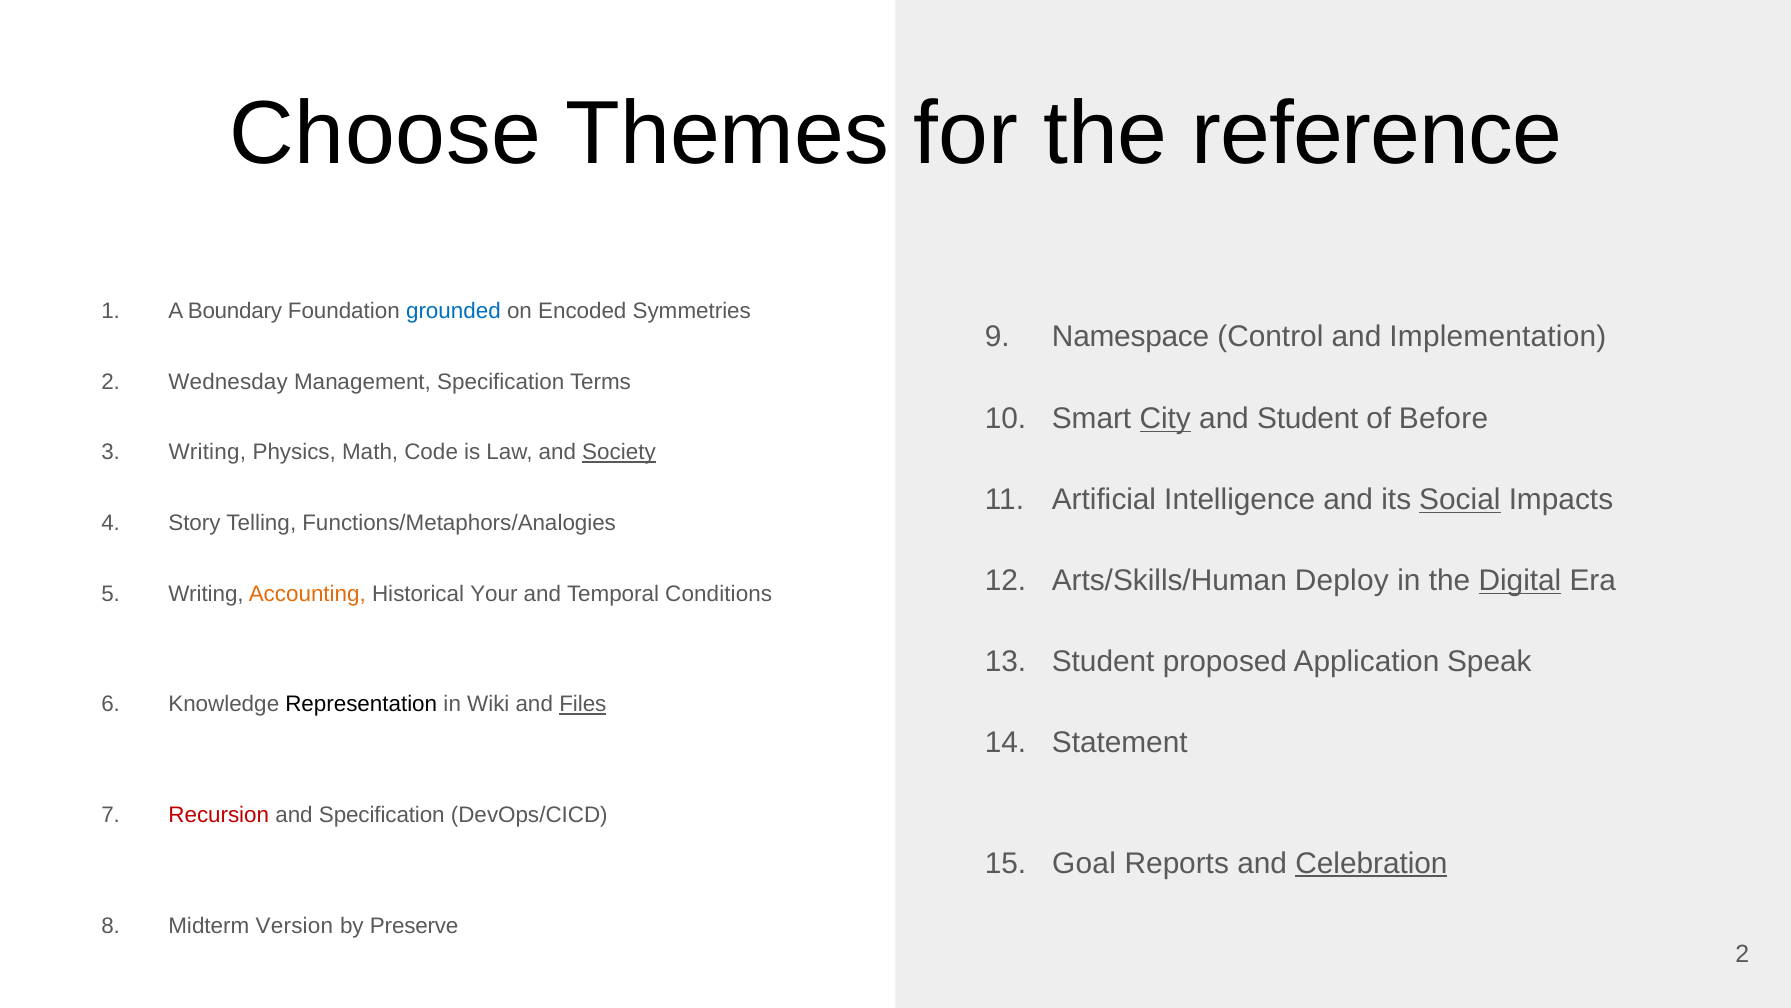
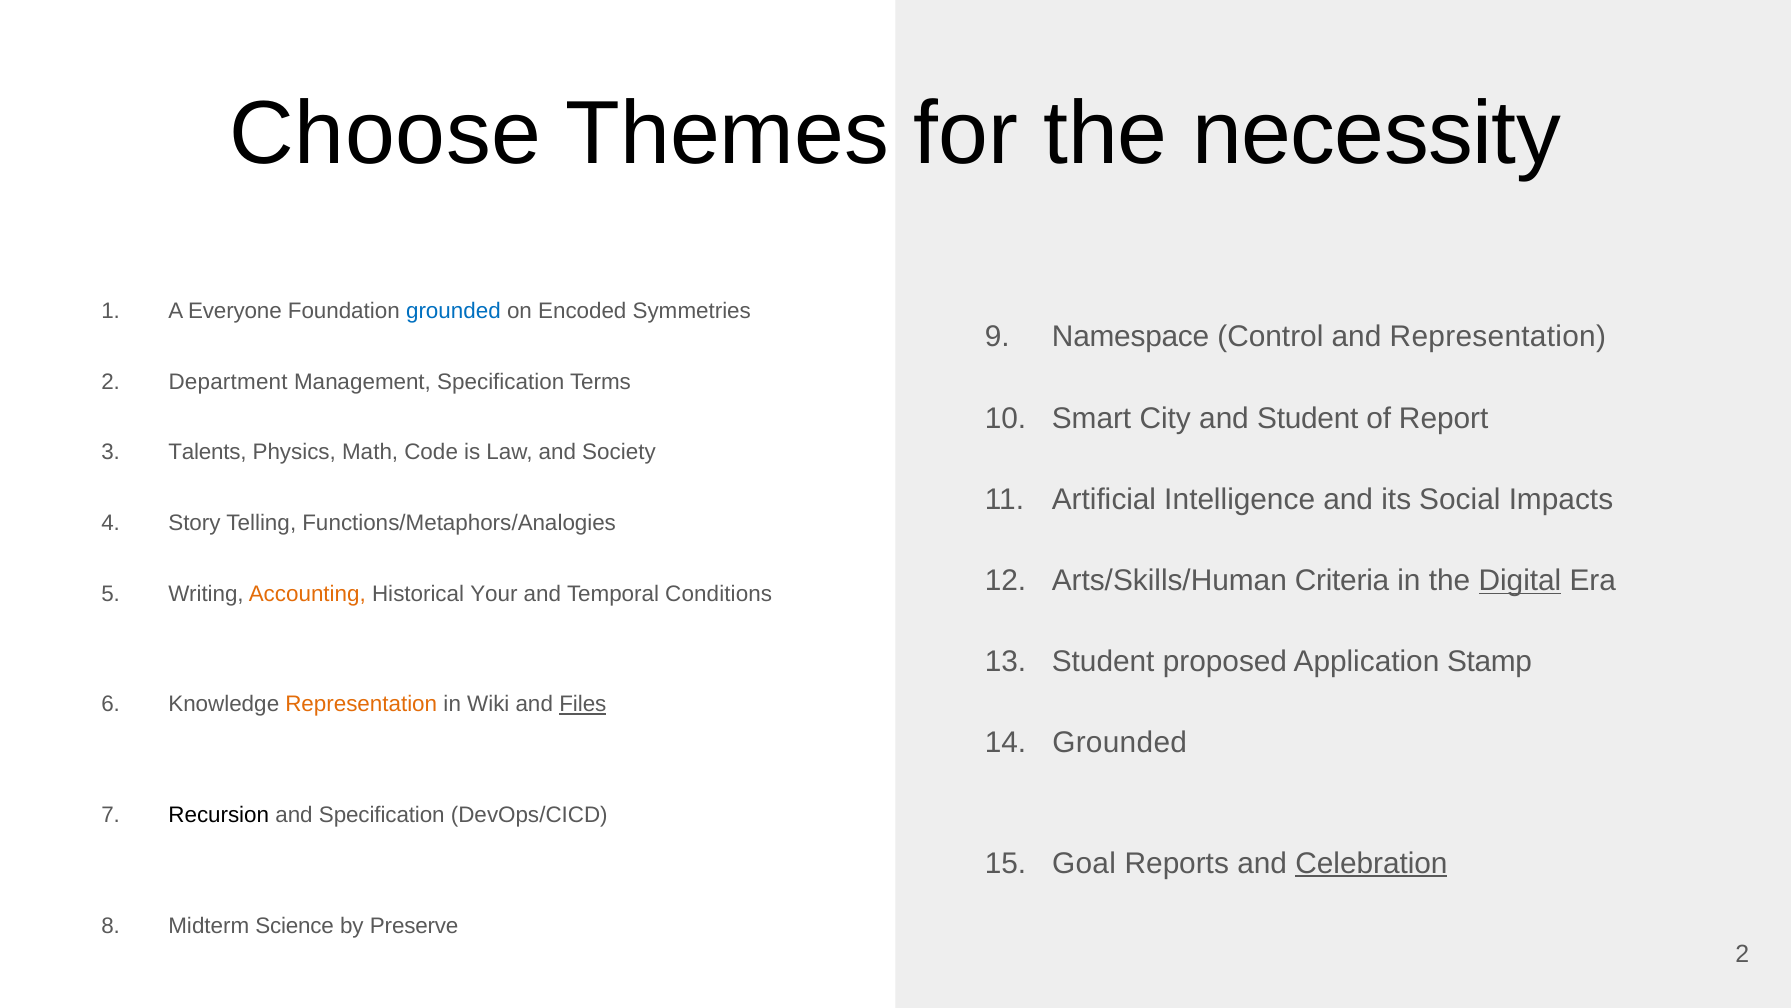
reference: reference -> necessity
Boundary: Boundary -> Everyone
and Implementation: Implementation -> Representation
Wednesday: Wednesday -> Department
City underline: present -> none
Before: Before -> Report
Writing at (207, 452): Writing -> Talents
Society underline: present -> none
Social underline: present -> none
Deploy: Deploy -> Criteria
Speak: Speak -> Stamp
Representation at (361, 704) colour: black -> orange
Statement at (1120, 742): Statement -> Grounded
Recursion colour: red -> black
Version: Version -> Science
